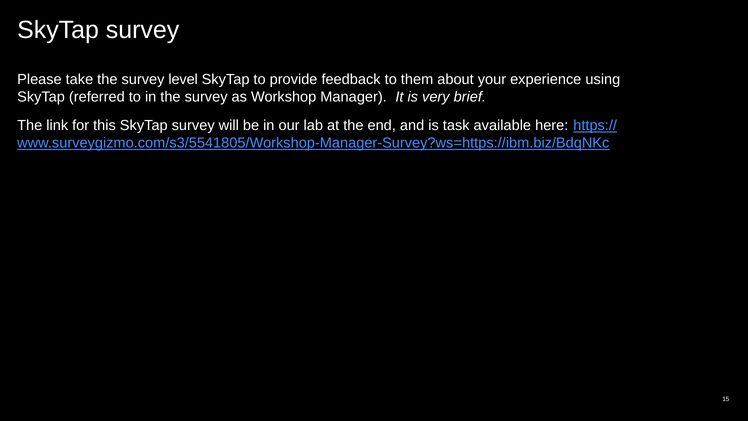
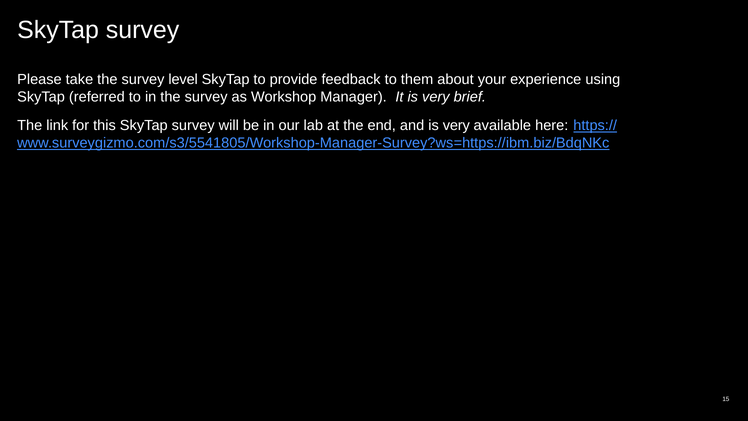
and is task: task -> very
